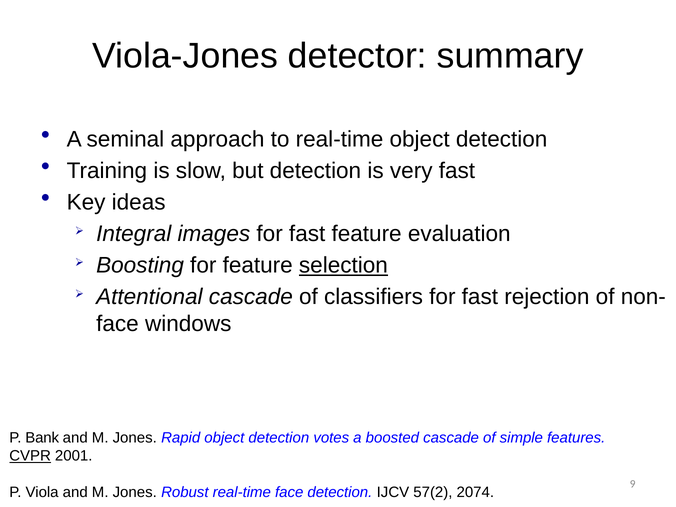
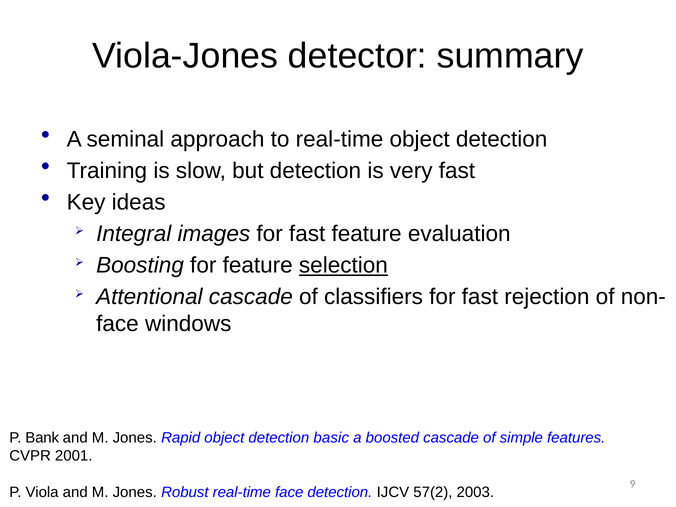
votes: votes -> basic
CVPR underline: present -> none
2074: 2074 -> 2003
